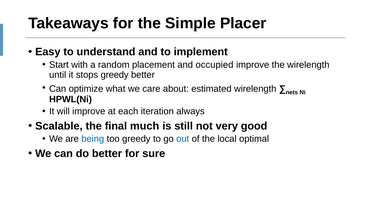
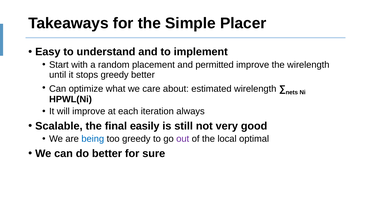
occupied: occupied -> permitted
much: much -> easily
out colour: blue -> purple
